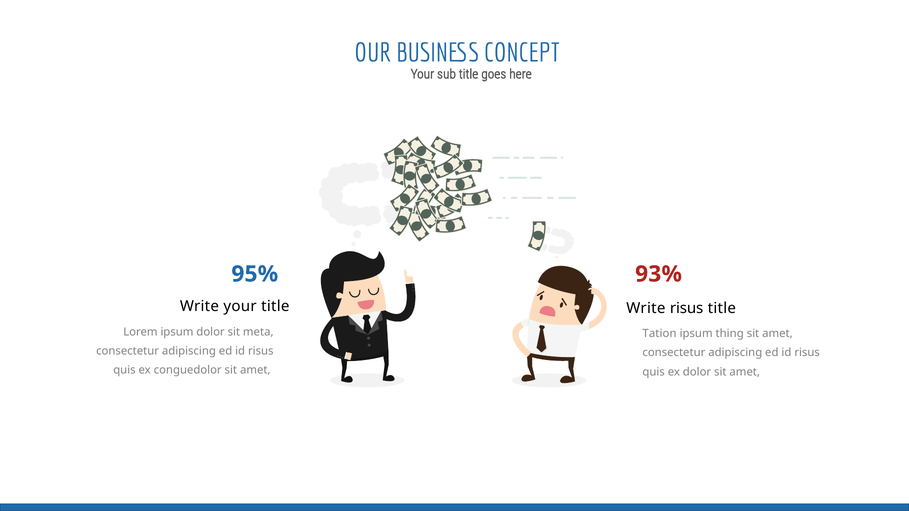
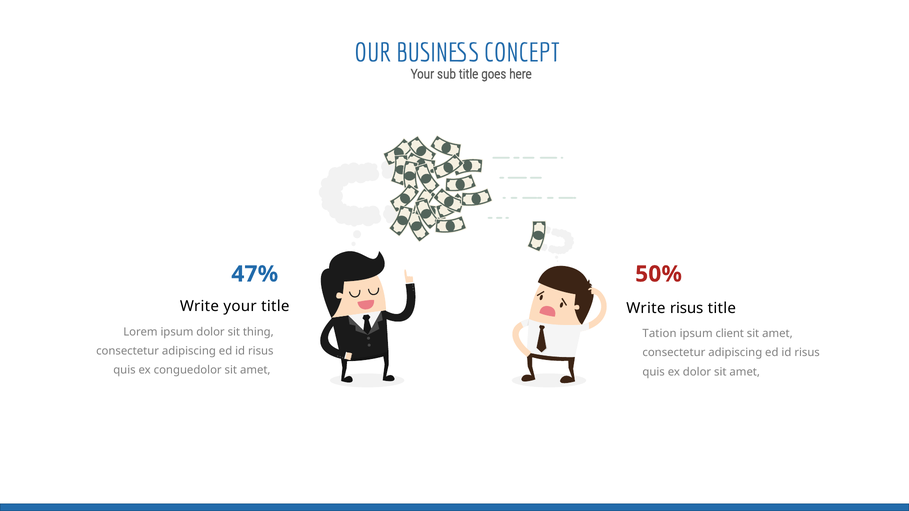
95%: 95% -> 47%
93%: 93% -> 50%
meta: meta -> thing
thing: thing -> client
